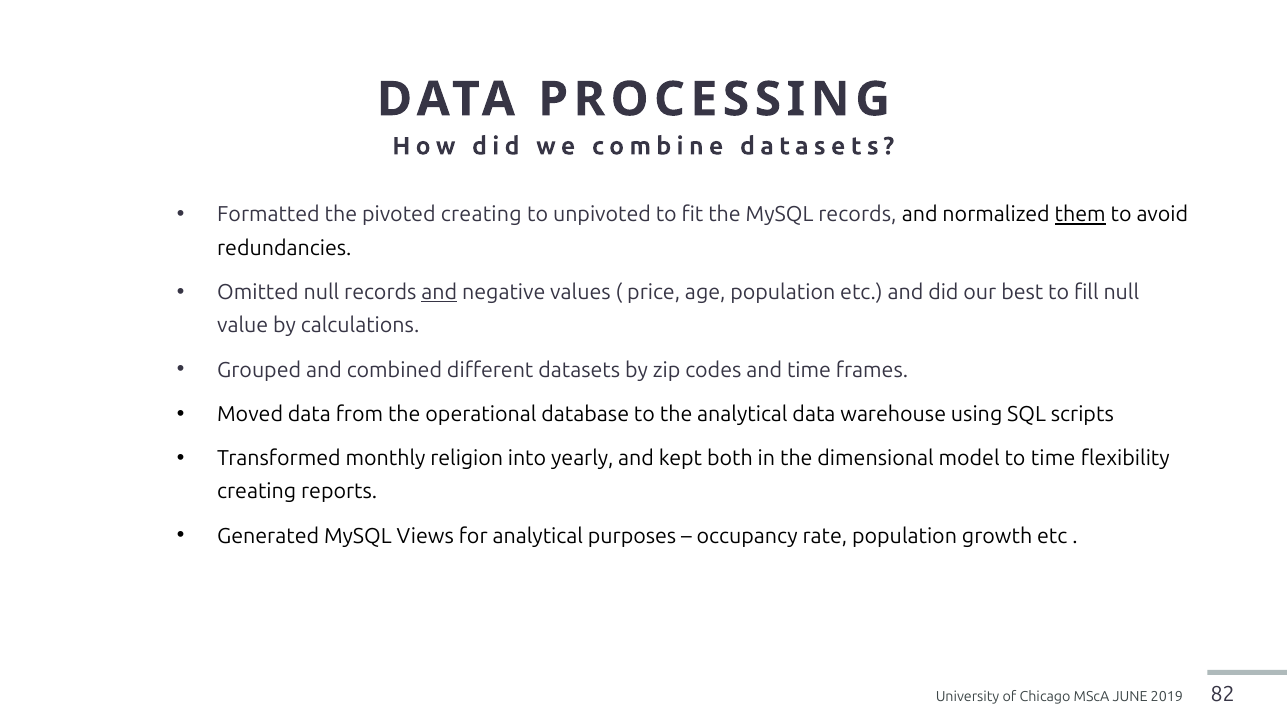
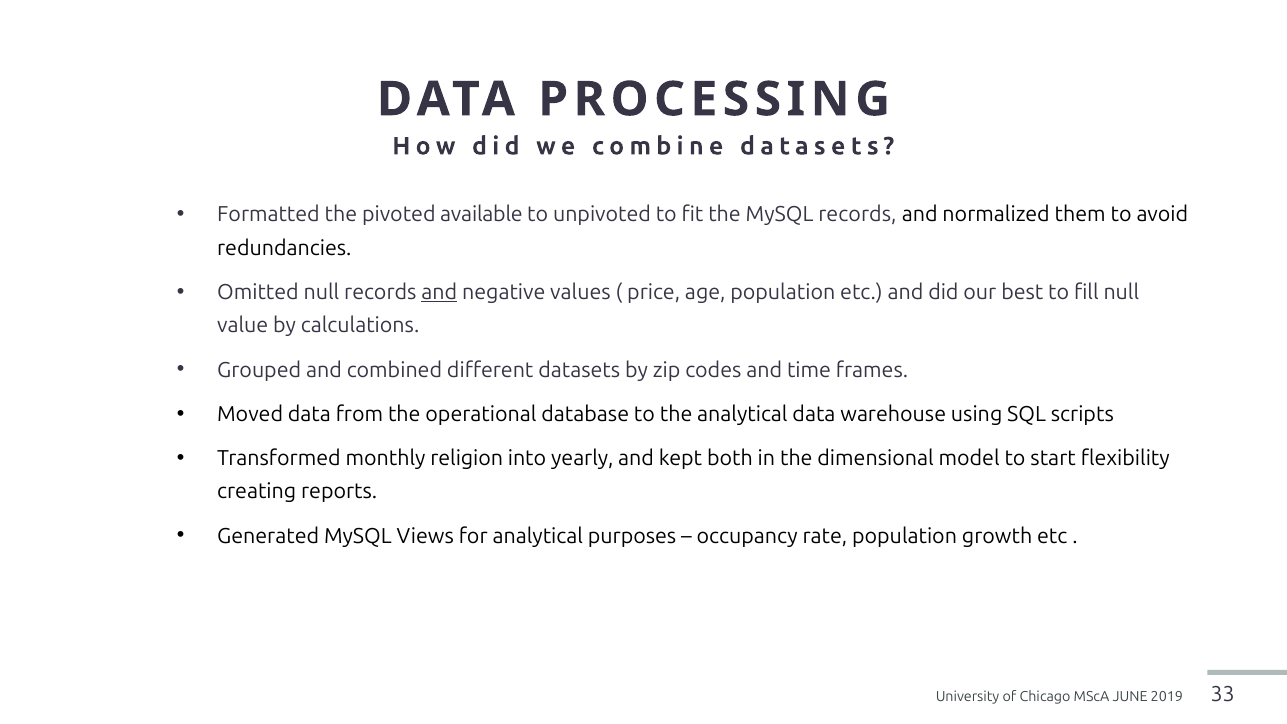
pivoted creating: creating -> available
them underline: present -> none
to time: time -> start
82: 82 -> 33
